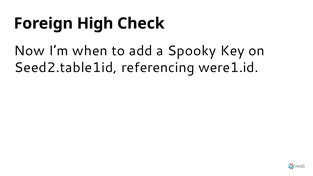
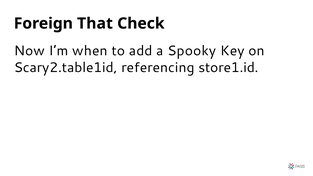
High: High -> That
Seed2.table1id: Seed2.table1id -> Scary2.table1id
were1.id: were1.id -> store1.id
